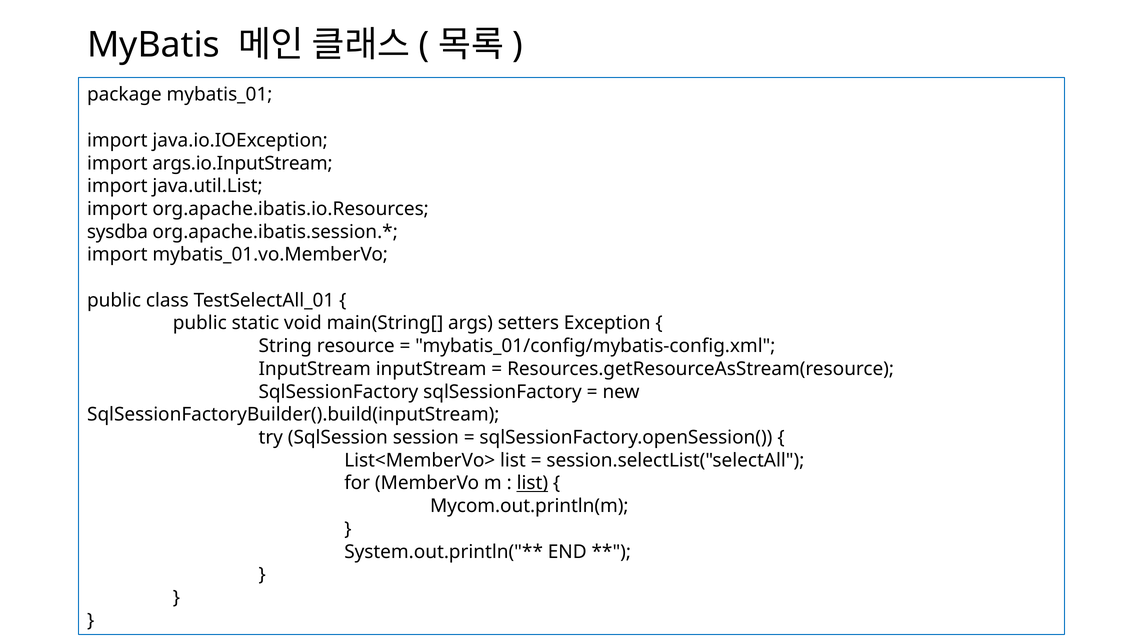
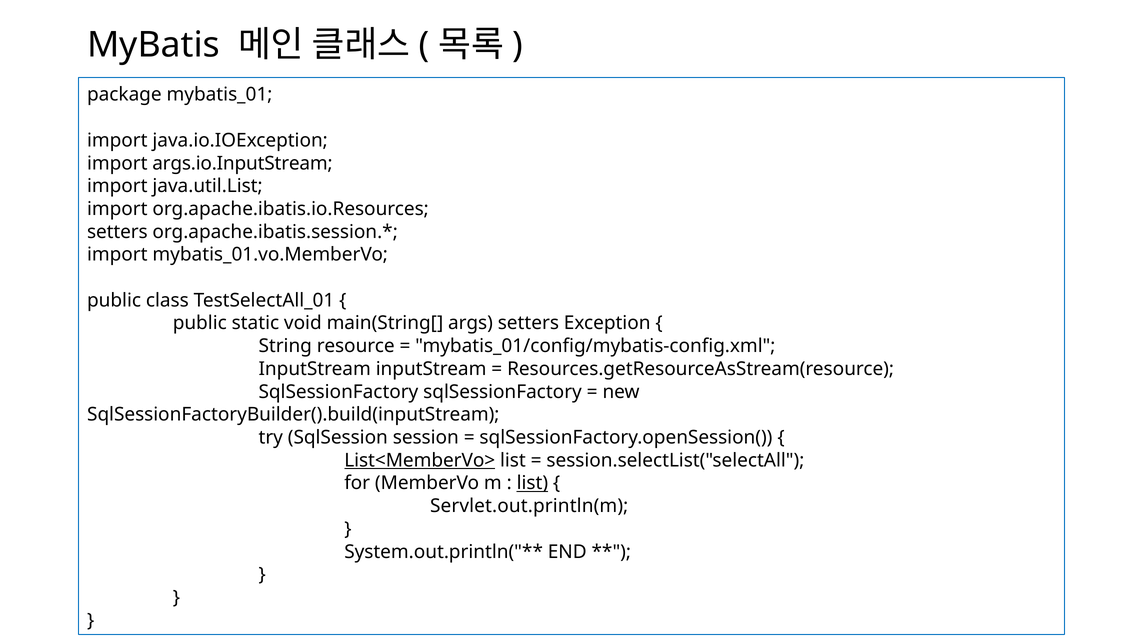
sysdba at (117, 232): sysdba -> setters
List<MemberVo> underline: none -> present
Mycom.out.println(m: Mycom.out.println(m -> Servlet.out.println(m
